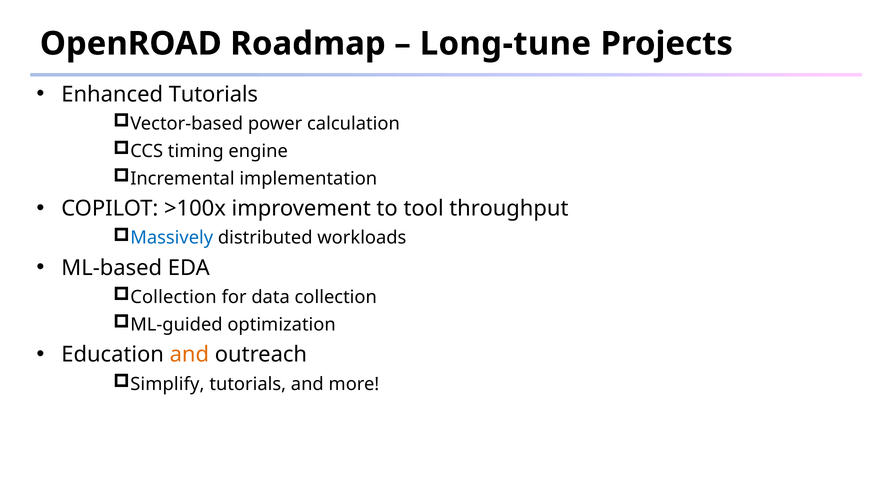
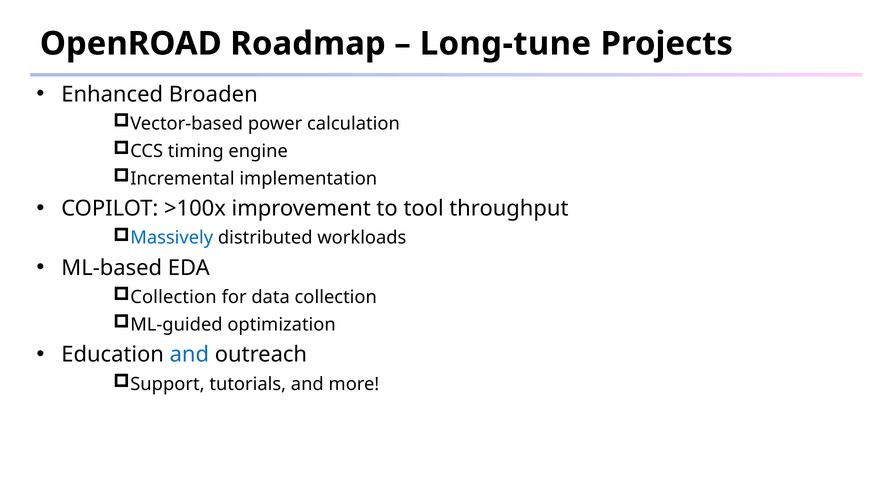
Enhanced Tutorials: Tutorials -> Broaden
and at (189, 355) colour: orange -> blue
Simplify: Simplify -> Support
